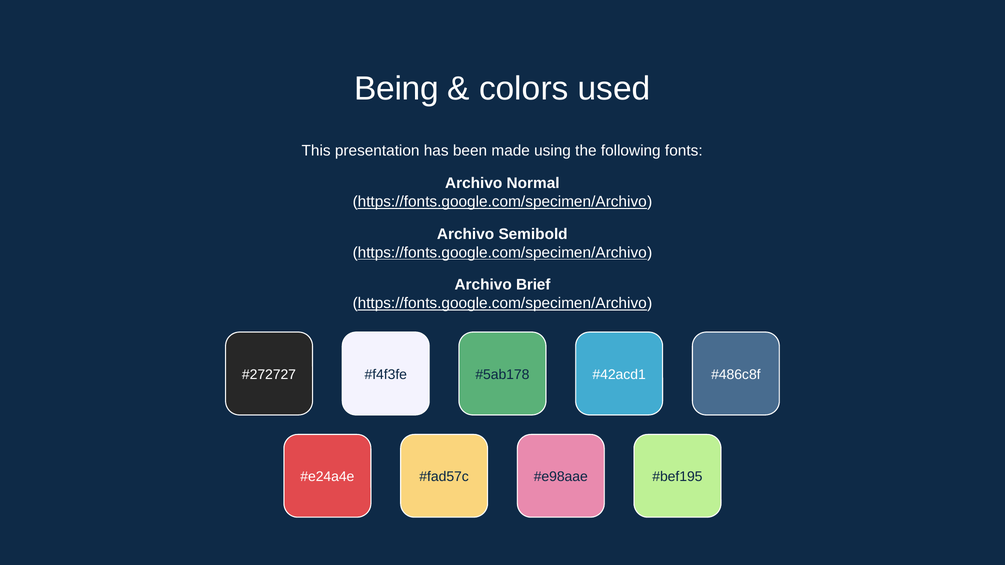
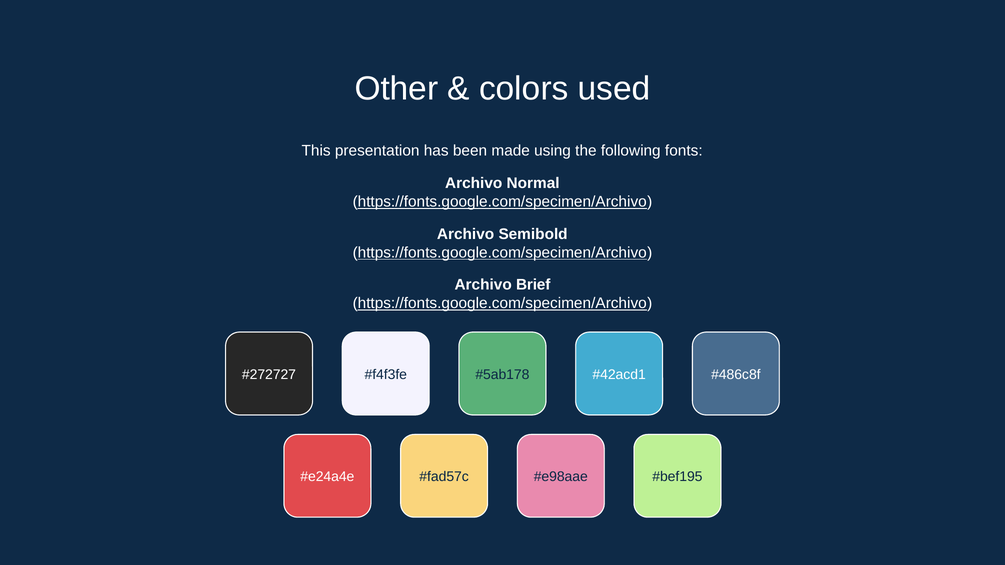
Being: Being -> Other
